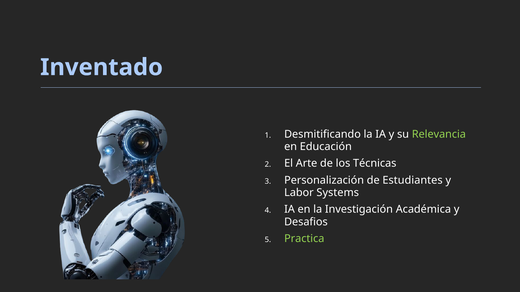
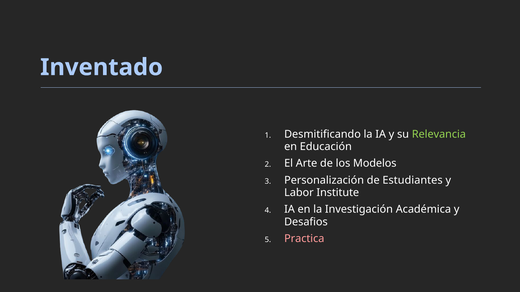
Técnicas: Técnicas -> Modelos
Systems: Systems -> Institute
Practica colour: light green -> pink
